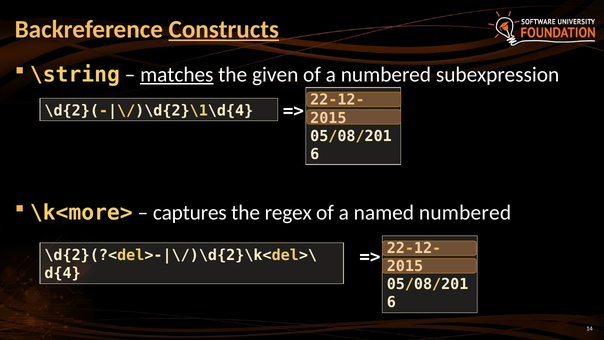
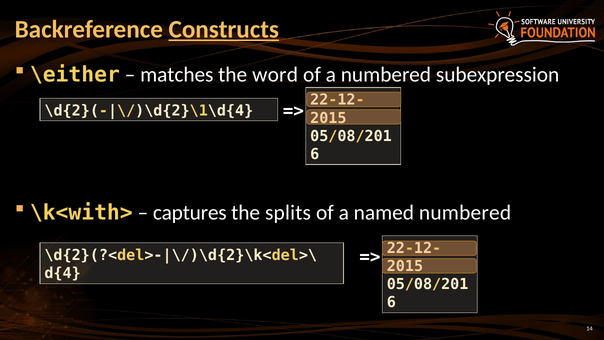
\string: \string -> \either
matches underline: present -> none
given: given -> word
\k<more>: \k<more> -> \k<with>
regex: regex -> splits
